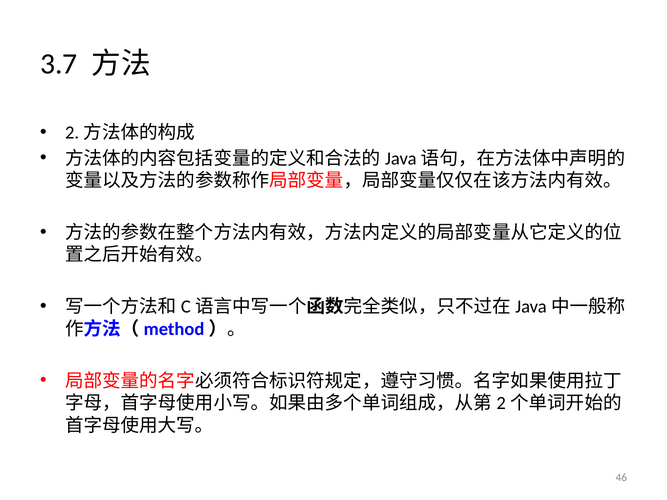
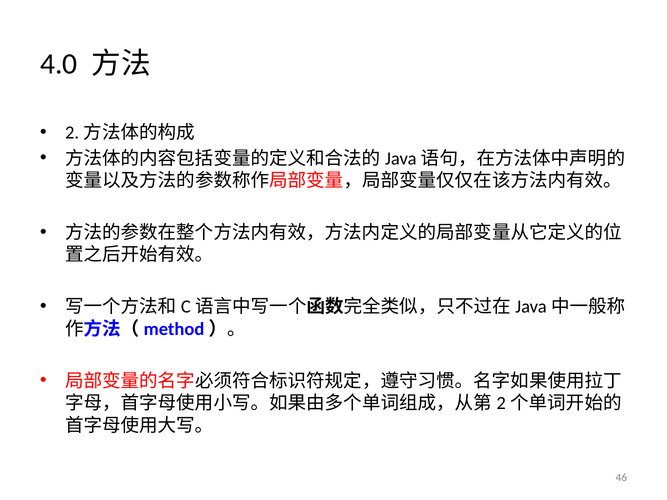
3.7: 3.7 -> 4.0
